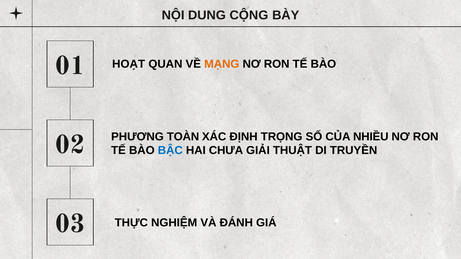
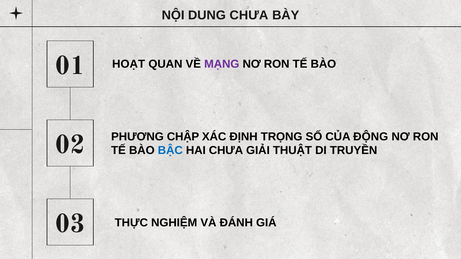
DUNG CỘNG: CỘNG -> CHƯA
MẠNG colour: orange -> purple
TOÀN: TOÀN -> CHẬP
NHIỀU: NHIỀU -> ĐỘNG
